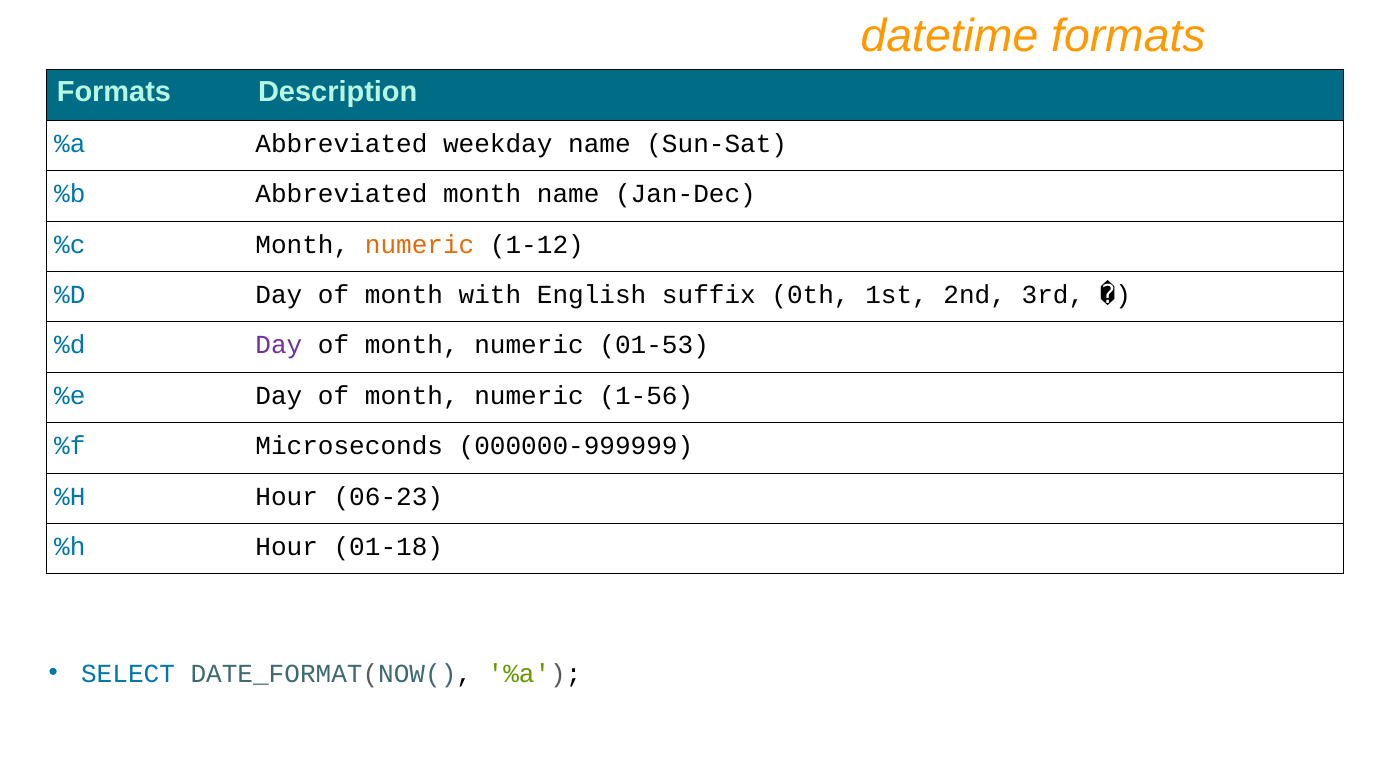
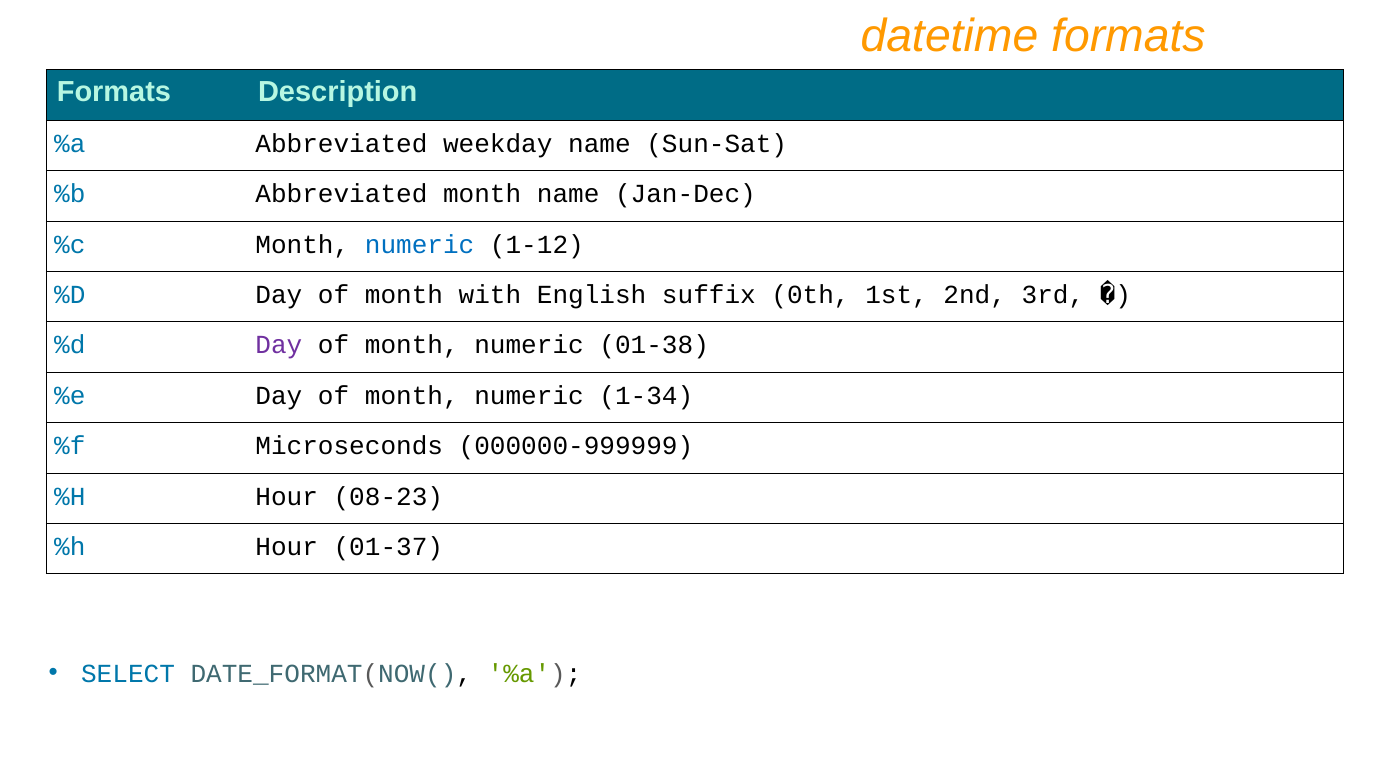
numeric at (420, 245) colour: orange -> blue
01-53: 01-53 -> 01-38
1-56: 1-56 -> 1-34
06-23: 06-23 -> 08-23
01-18: 01-18 -> 01-37
